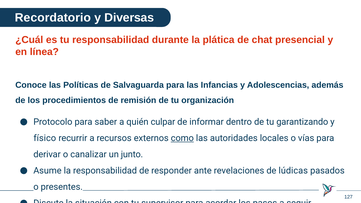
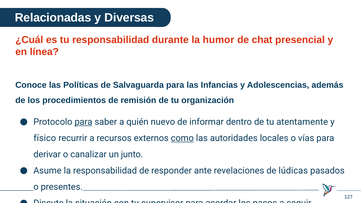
Recordatorio: Recordatorio -> Relacionadas
plática: plática -> humor
para at (83, 122) underline: none -> present
culpar: culpar -> nuevo
garantizando: garantizando -> atentamente
